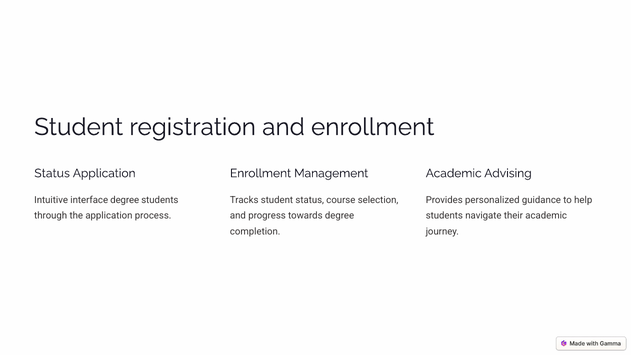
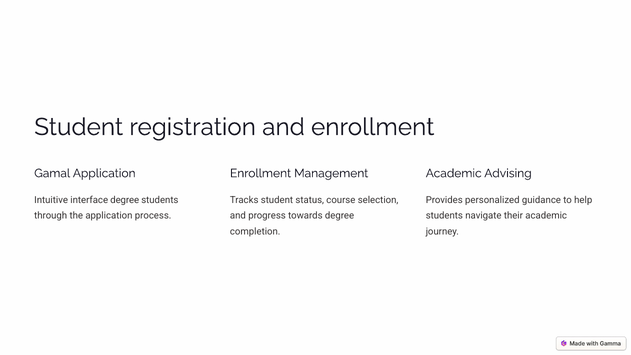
Status at (52, 173): Status -> Gamal
